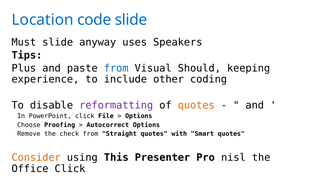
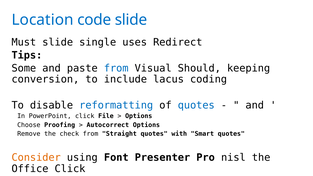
anyway: anyway -> single
Speakers: Speakers -> Redirect
Plus: Plus -> Some
experience: experience -> conversion
other: other -> lacus
reformatting colour: purple -> blue
quotes at (196, 105) colour: orange -> blue
This: This -> Font
